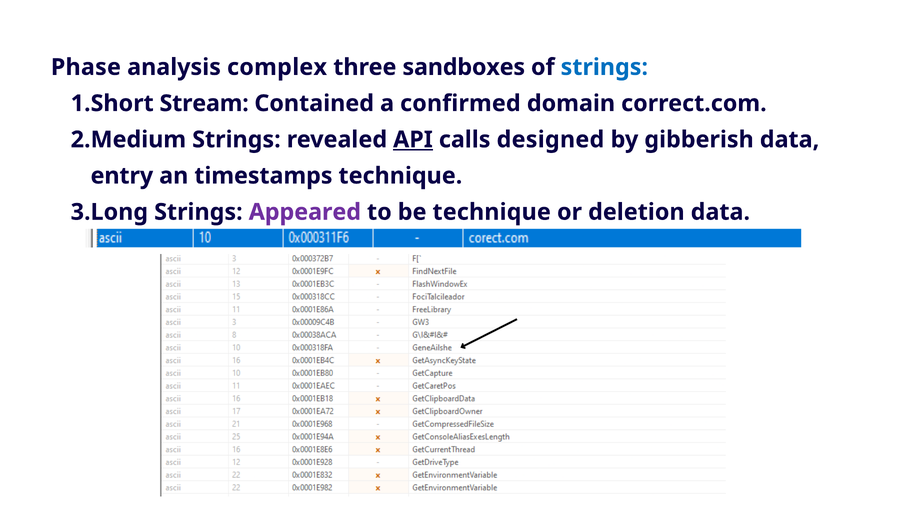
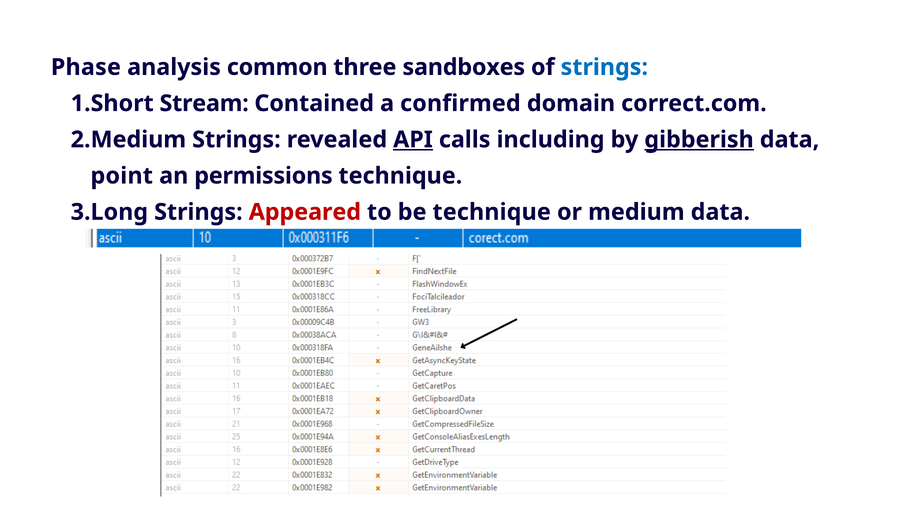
complex: complex -> common
designed: designed -> including
gibberish underline: none -> present
entry: entry -> point
timestamps: timestamps -> permissions
Appeared colour: purple -> red
deletion: deletion -> medium
